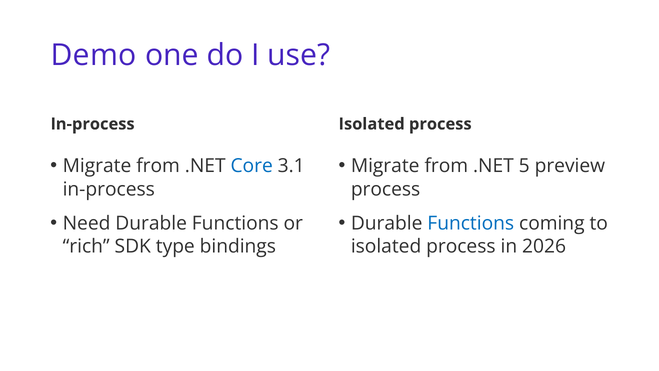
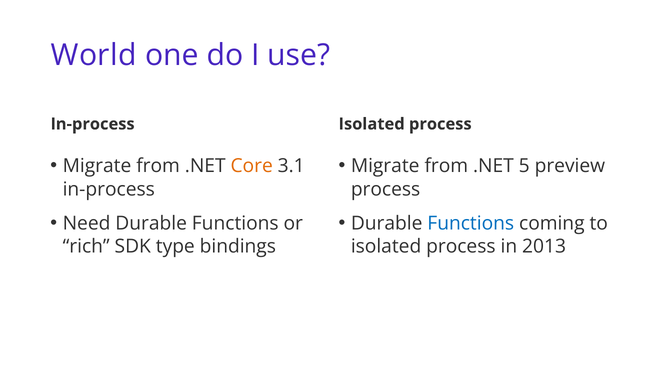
Demo: Demo -> World
Core colour: blue -> orange
2026: 2026 -> 2013
